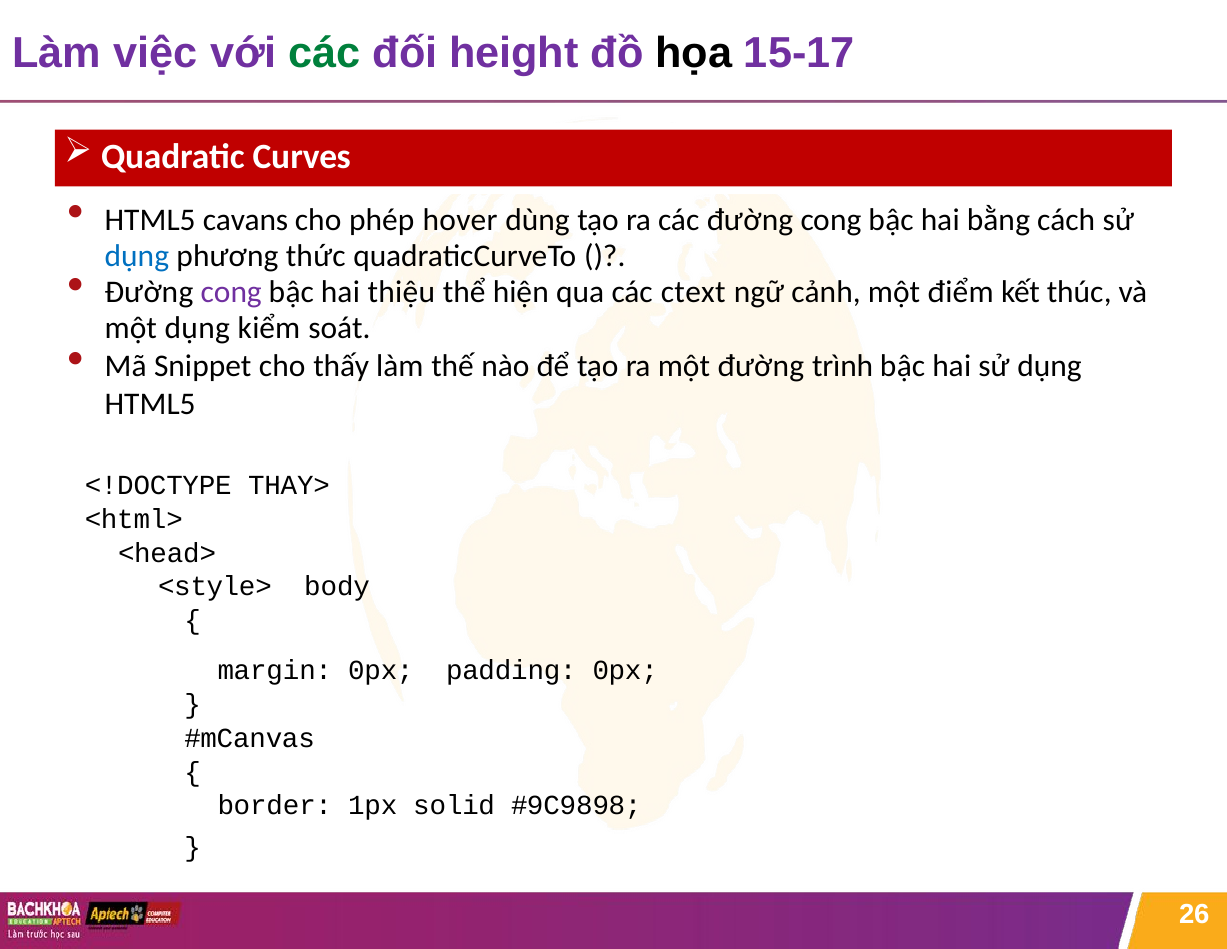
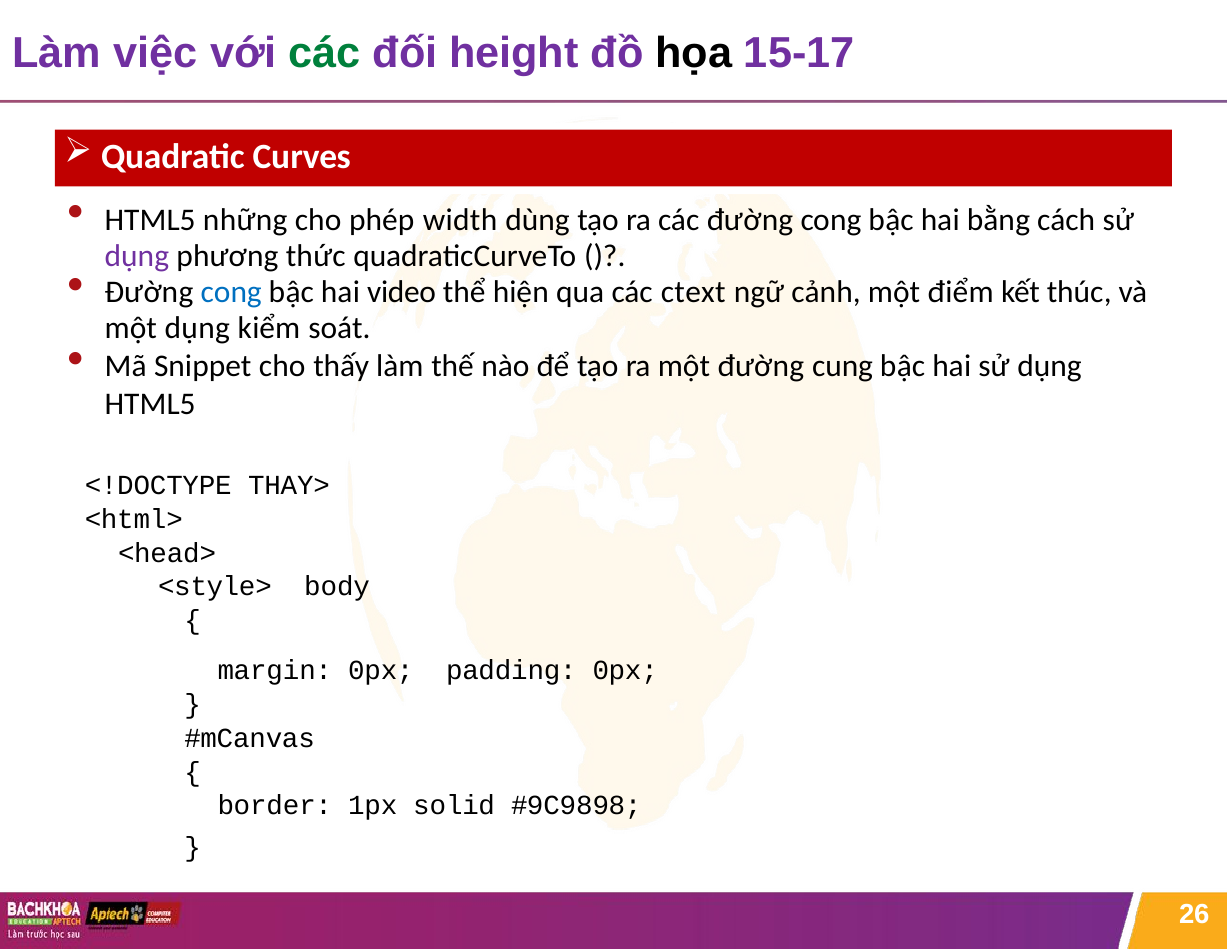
cavans: cavans -> những
hover: hover -> width
dụng at (137, 256) colour: blue -> purple
cong at (231, 292) colour: purple -> blue
thiệu: thiệu -> video
trình: trình -> cung
